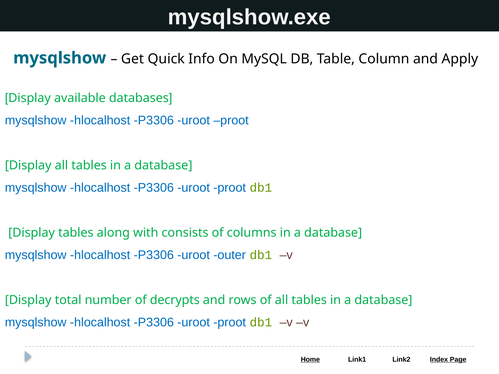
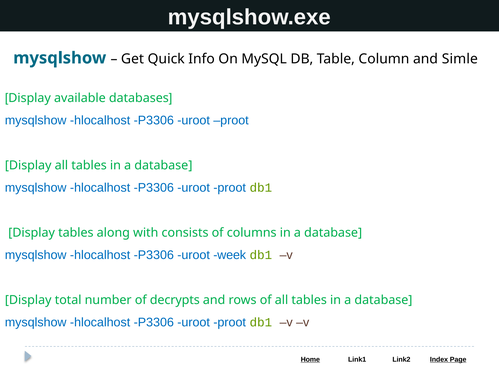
Apply: Apply -> Simle
outer: outer -> week
